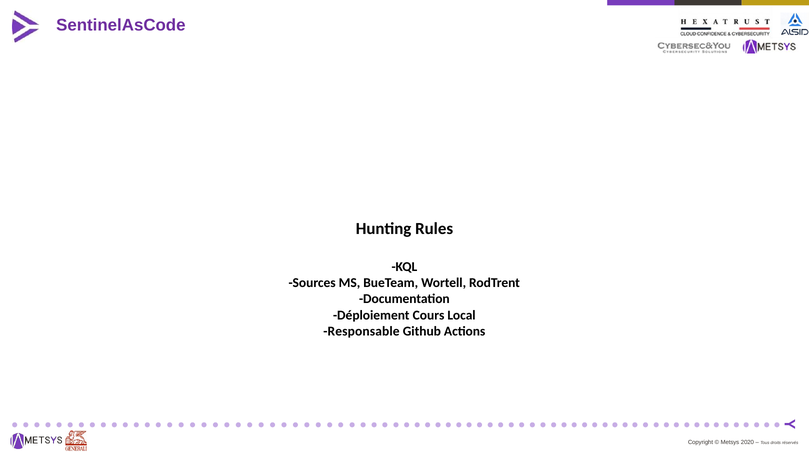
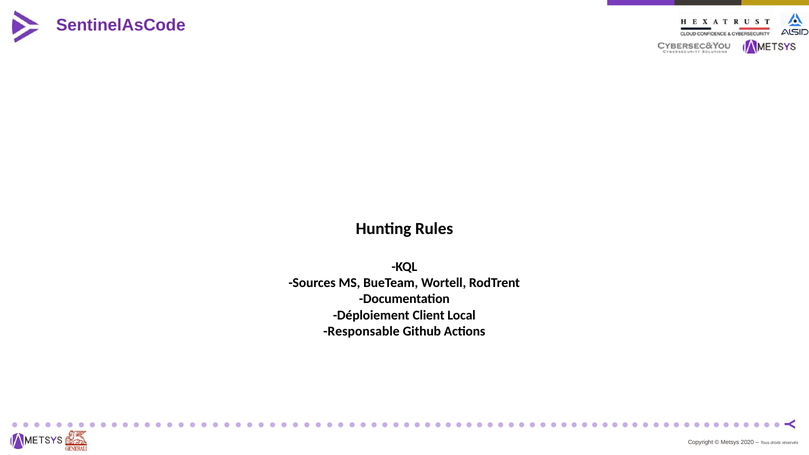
Cours: Cours -> Client
